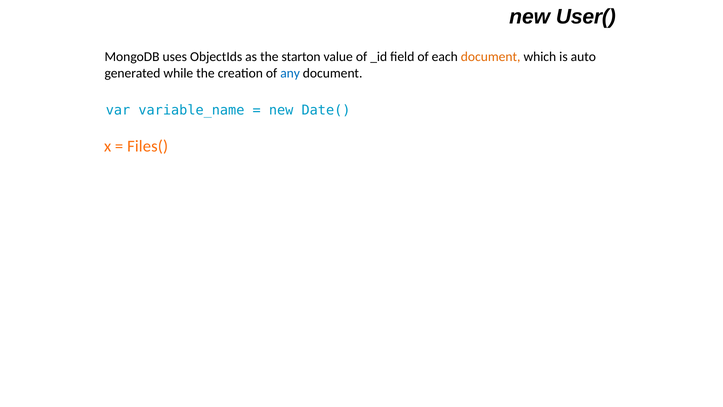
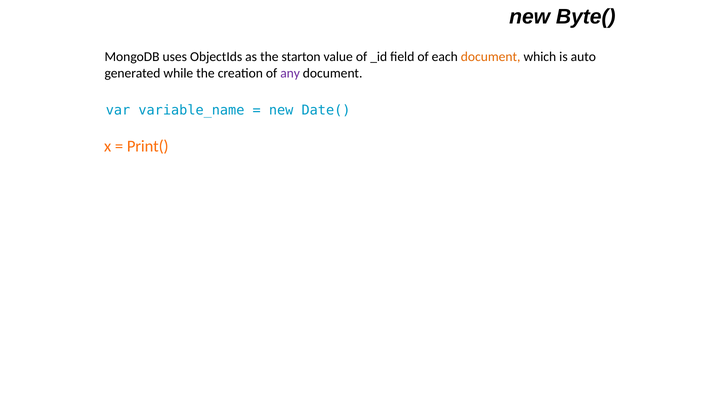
User(: User( -> Byte(
any colour: blue -> purple
Files(: Files( -> Print(
